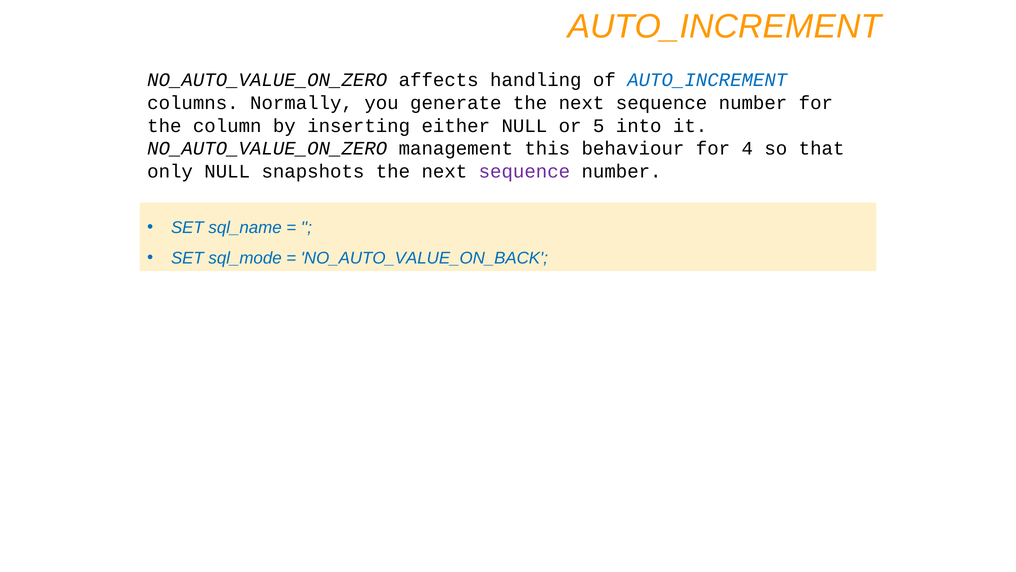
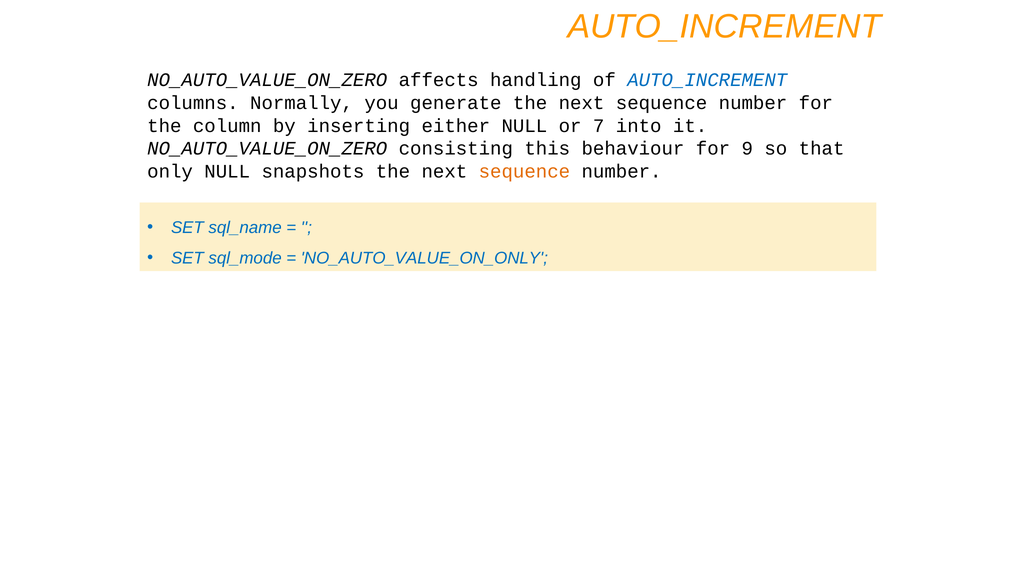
5: 5 -> 7
management: management -> consisting
4: 4 -> 9
sequence at (524, 171) colour: purple -> orange
NO_AUTO_VALUE_ON_BACK: NO_AUTO_VALUE_ON_BACK -> NO_AUTO_VALUE_ON_ONLY
